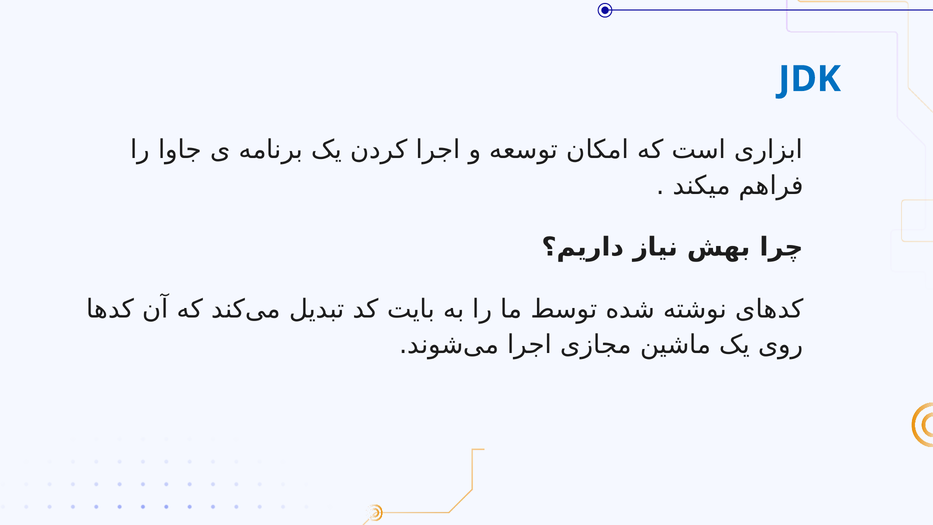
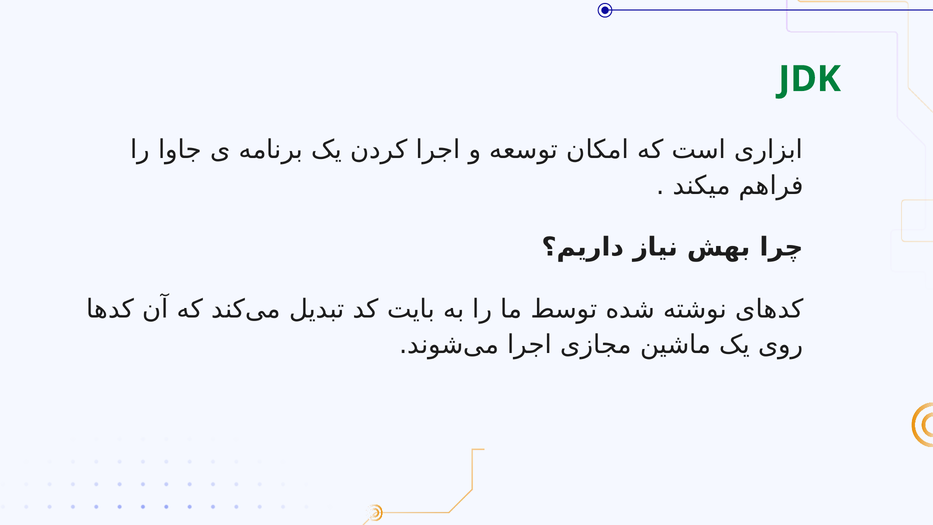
JDK colour: blue -> green
